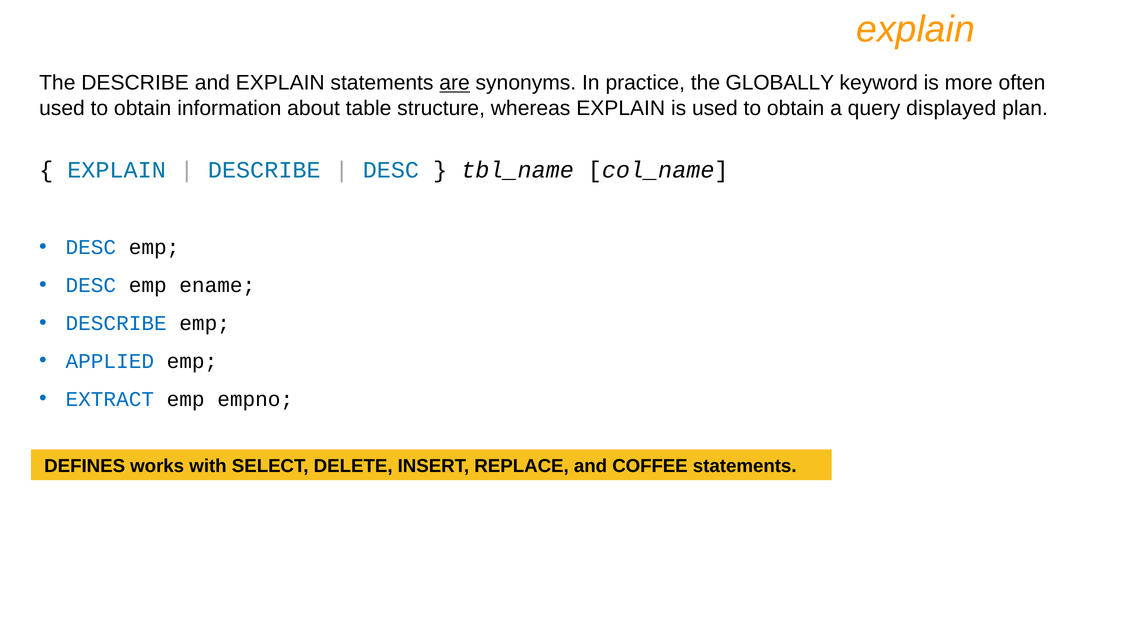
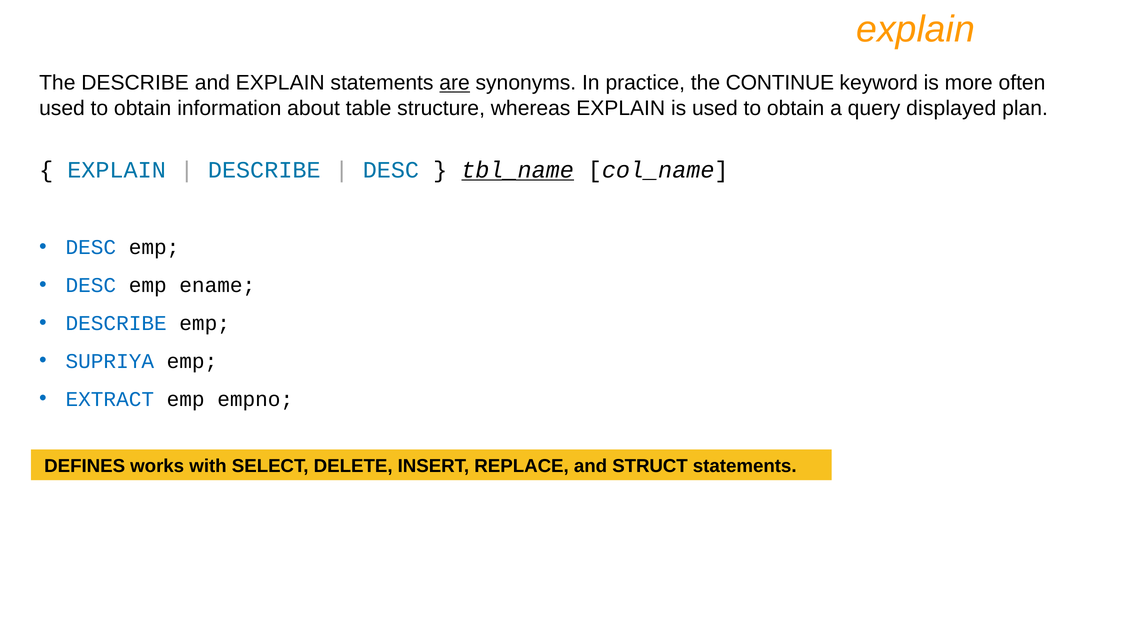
GLOBALLY: GLOBALLY -> CONTINUE
tbl_name underline: none -> present
APPLIED: APPLIED -> SUPRIYA
COFFEE: COFFEE -> STRUCT
